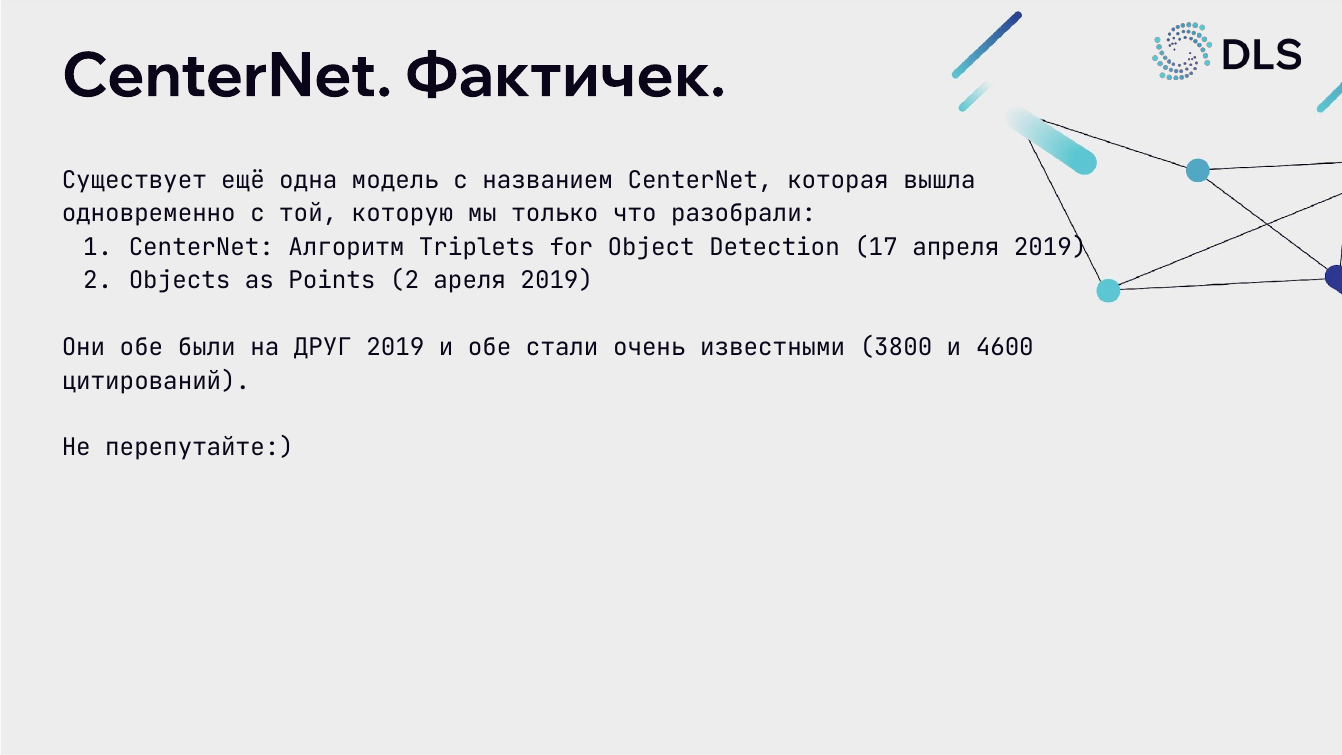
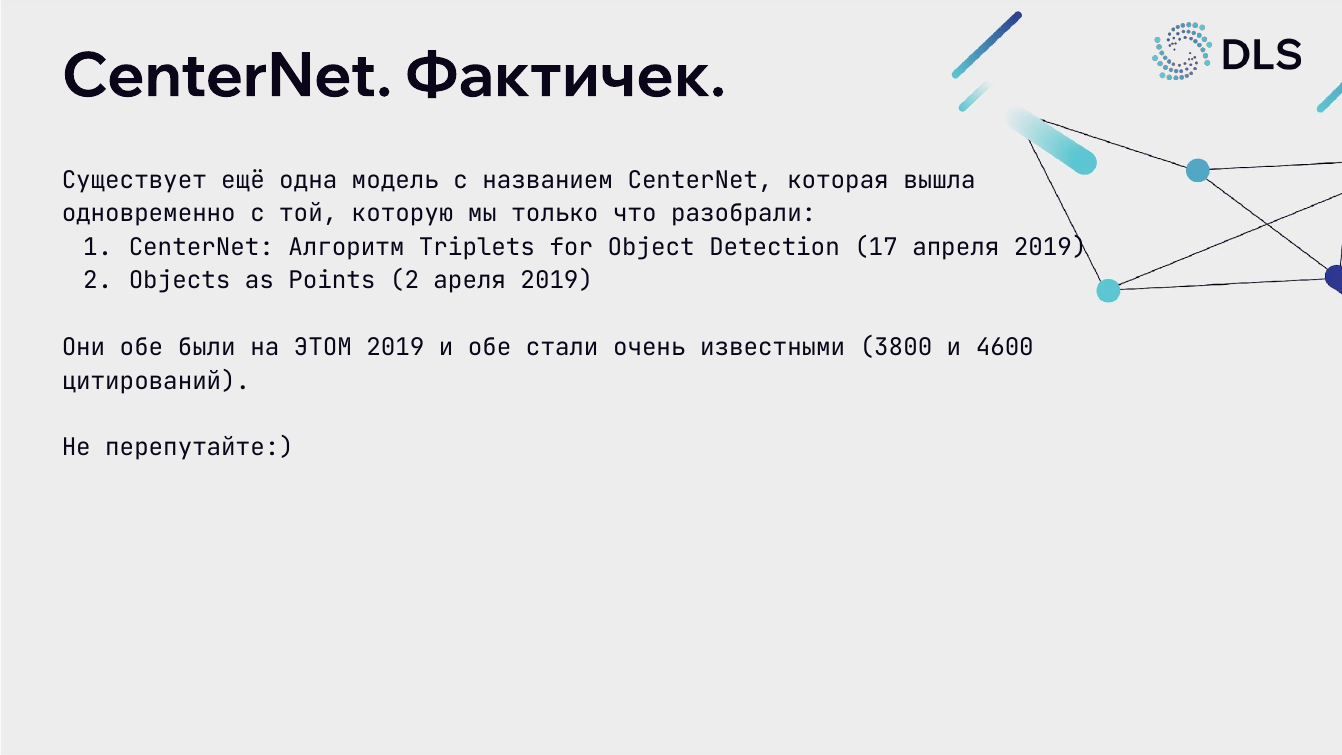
ДРУГ: ДРУГ -> ЭТОМ
